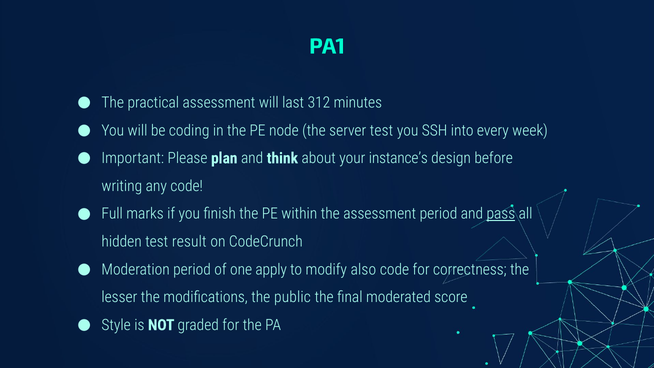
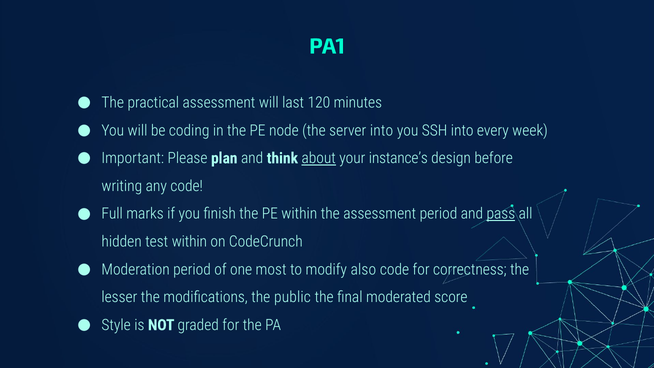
312: 312 -> 120
server test: test -> into
about underline: none -> present
test result: result -> within
apply: apply -> most
